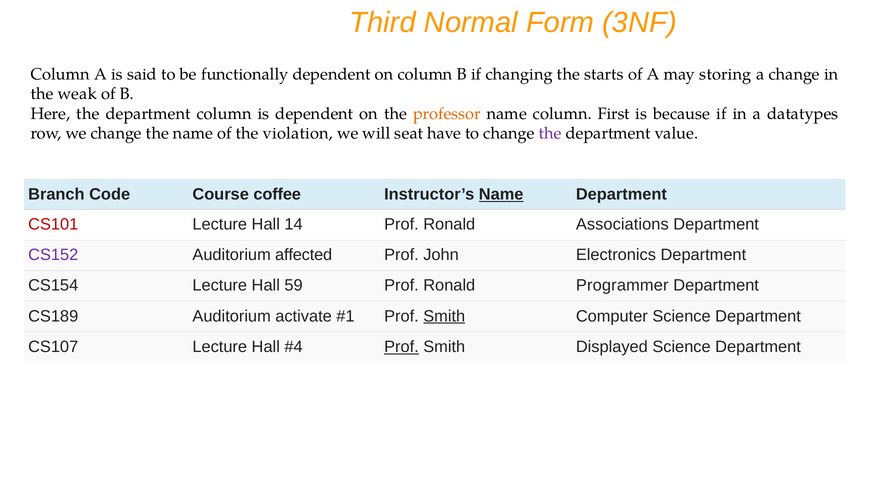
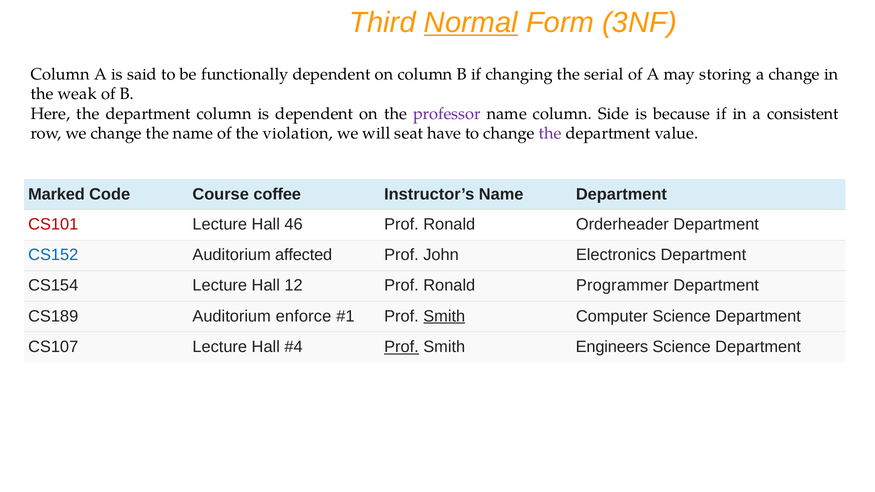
Normal underline: none -> present
starts: starts -> serial
professor colour: orange -> purple
First: First -> Side
datatypes: datatypes -> consistent
Branch: Branch -> Marked
Name at (501, 195) underline: present -> none
14: 14 -> 46
Associations: Associations -> Orderheader
CS152 colour: purple -> blue
59: 59 -> 12
activate: activate -> enforce
Displayed: Displayed -> Engineers
